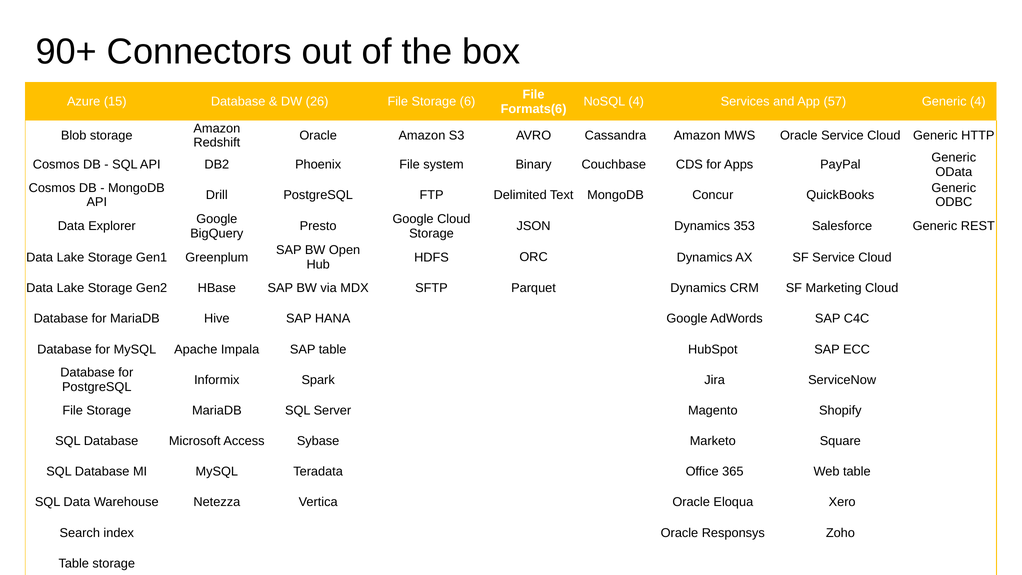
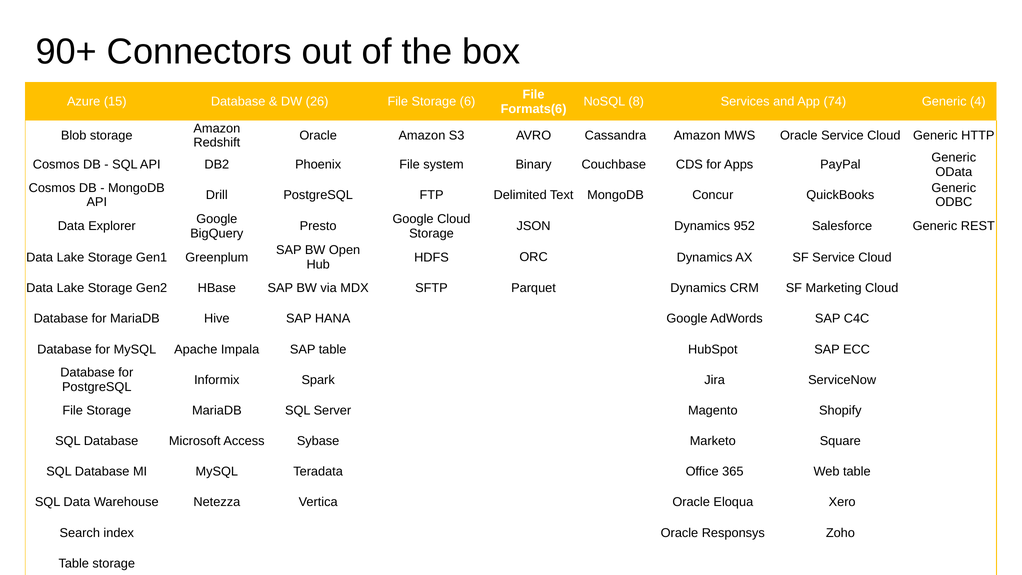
NoSQL 4: 4 -> 8
57: 57 -> 74
353: 353 -> 952
